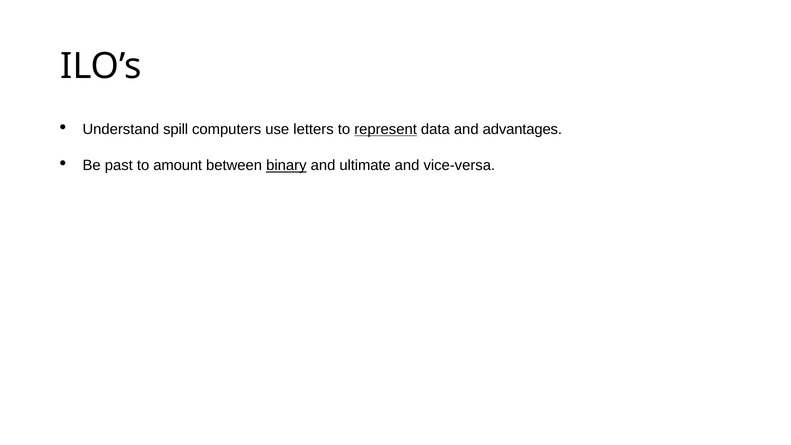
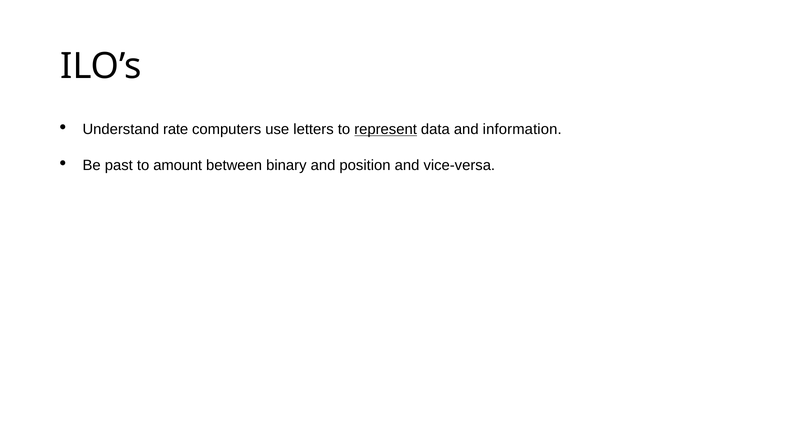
spill: spill -> rate
advantages: advantages -> information
binary underline: present -> none
ultimate: ultimate -> position
